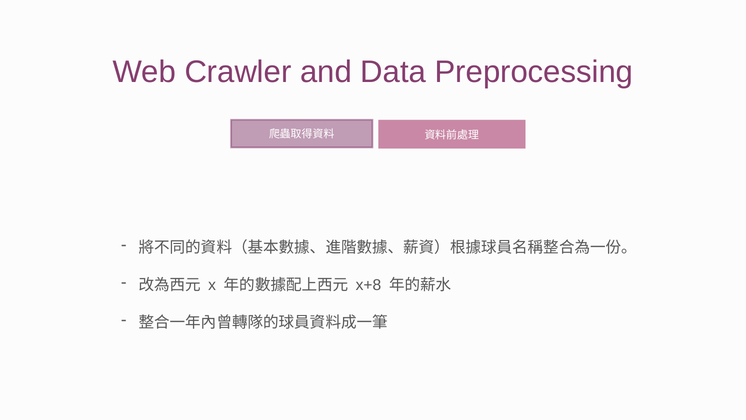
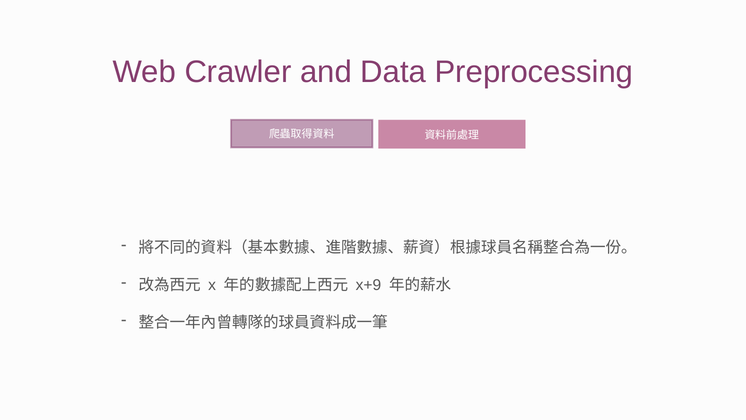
x+8: x+8 -> x+9
